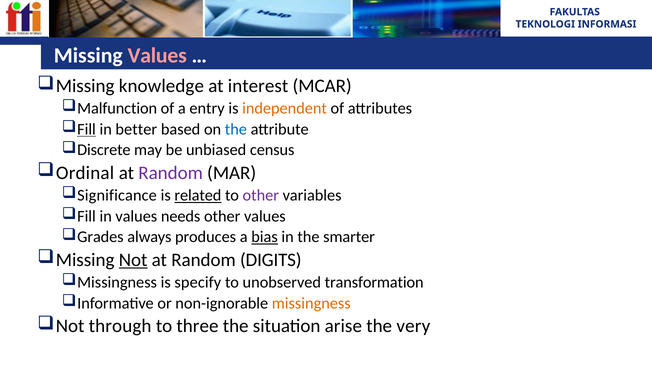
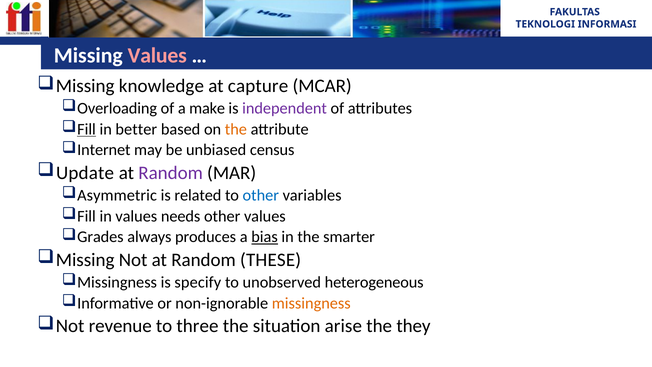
interest: interest -> capture
Malfunction: Malfunction -> Overloading
entry: entry -> make
independent colour: orange -> purple
the at (236, 129) colour: blue -> orange
Discrete: Discrete -> Internet
Ordinal: Ordinal -> Update
Significance: Significance -> Asymmetric
related underline: present -> none
other at (261, 195) colour: purple -> blue
Not at (133, 260) underline: present -> none
DIGITS: DIGITS -> THESE
transformation: transformation -> heterogeneous
through: through -> revenue
very: very -> they
